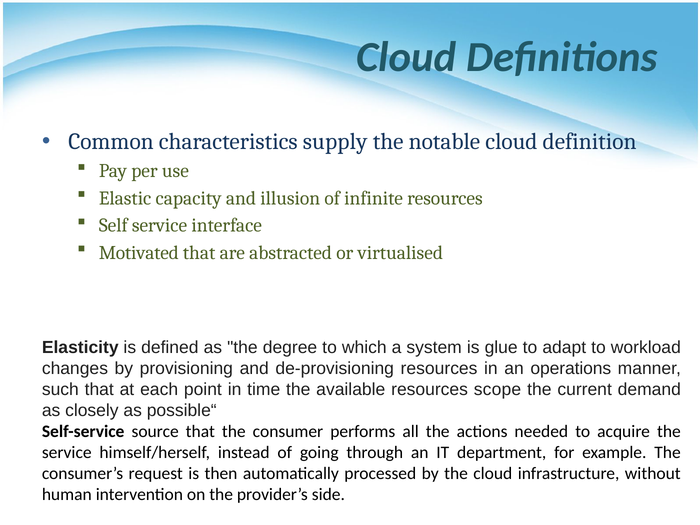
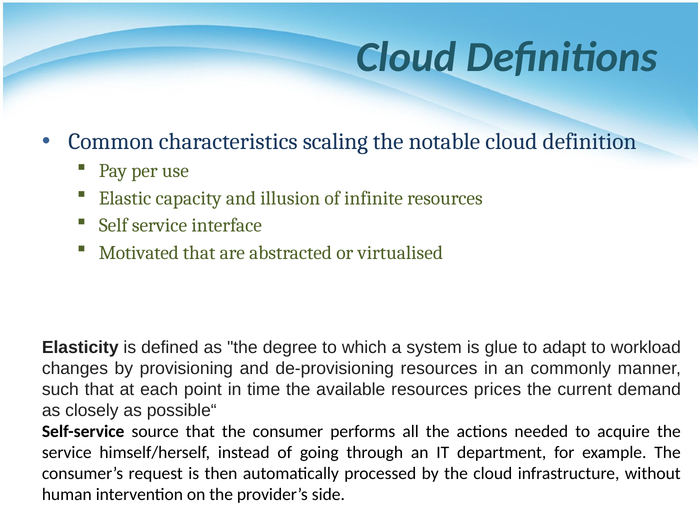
supply: supply -> scaling
operations: operations -> commonly
scope: scope -> prices
